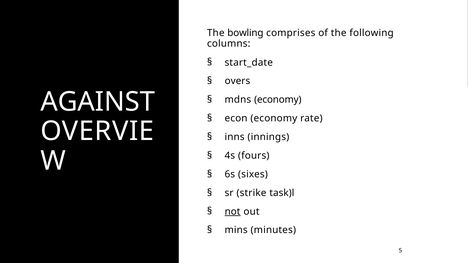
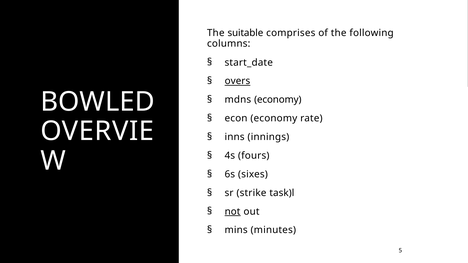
bowling: bowling -> suitable
overs underline: none -> present
AGAINST: AGAINST -> BOWLED
